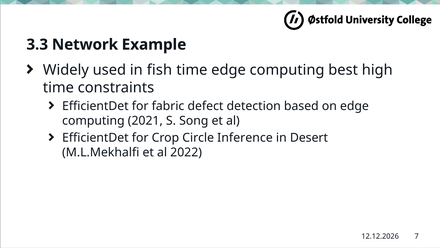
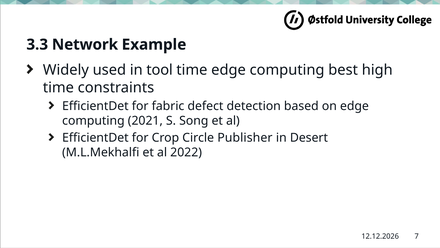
fish: fish -> tool
Inference: Inference -> Publisher
